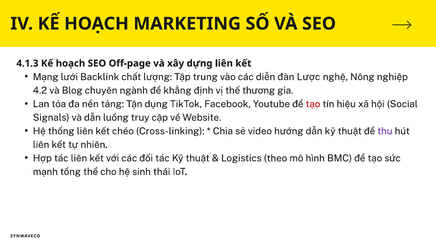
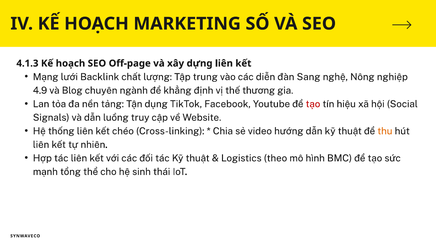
Lược: Lược -> Sang
4.2: 4.2 -> 4.9
thu colour: purple -> orange
